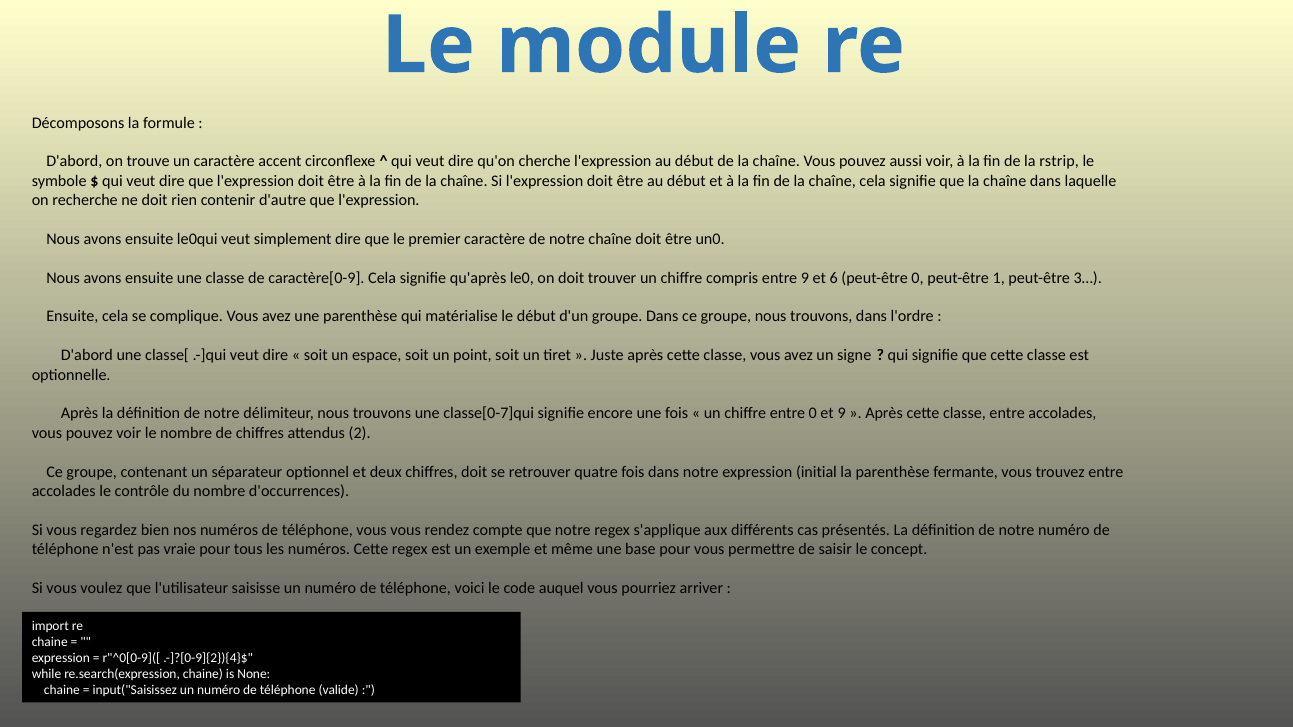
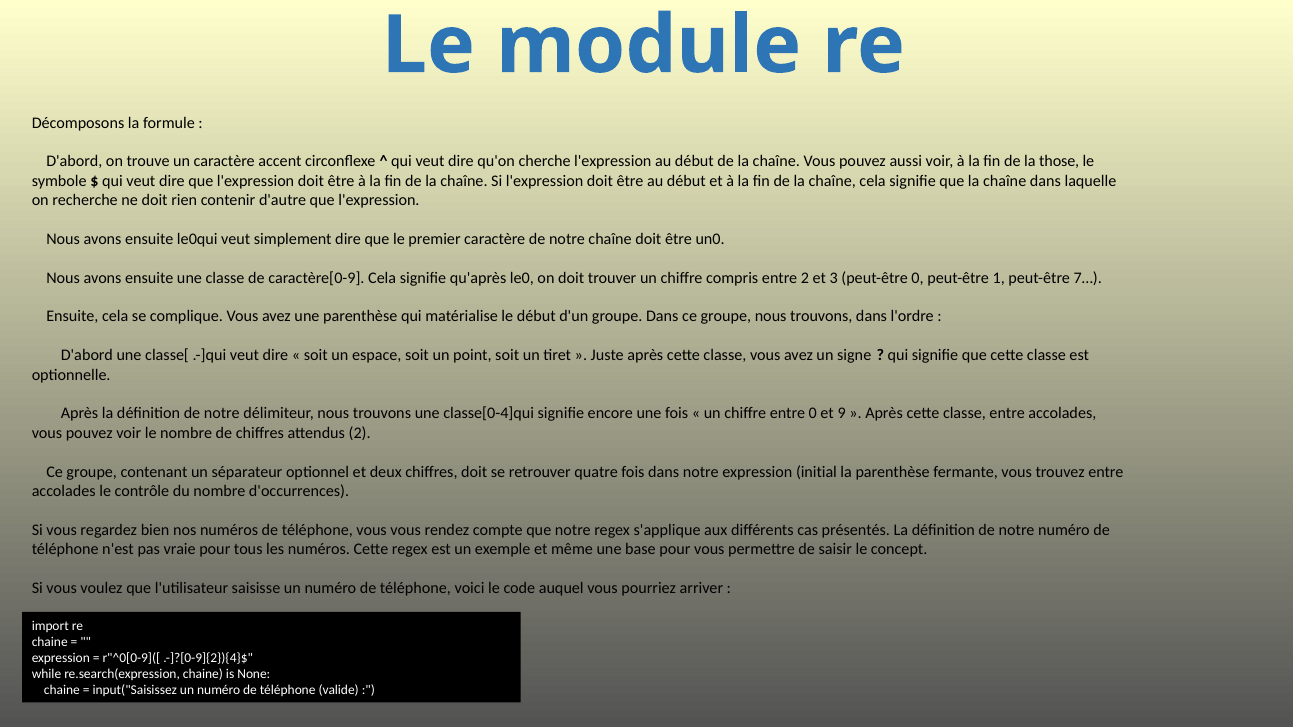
rstrip: rstrip -> those
entre 9: 9 -> 2
6: 6 -> 3
3…: 3… -> 7…
classe[0-7]qui: classe[0-7]qui -> classe[0-4]qui
